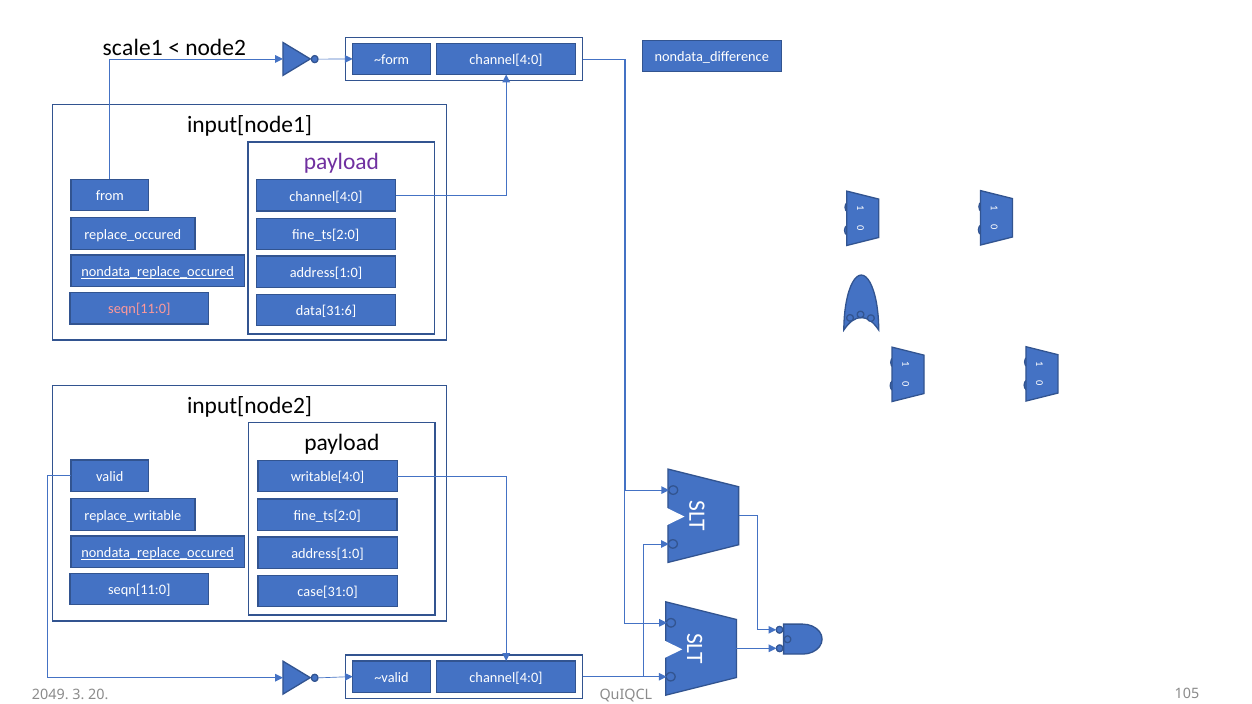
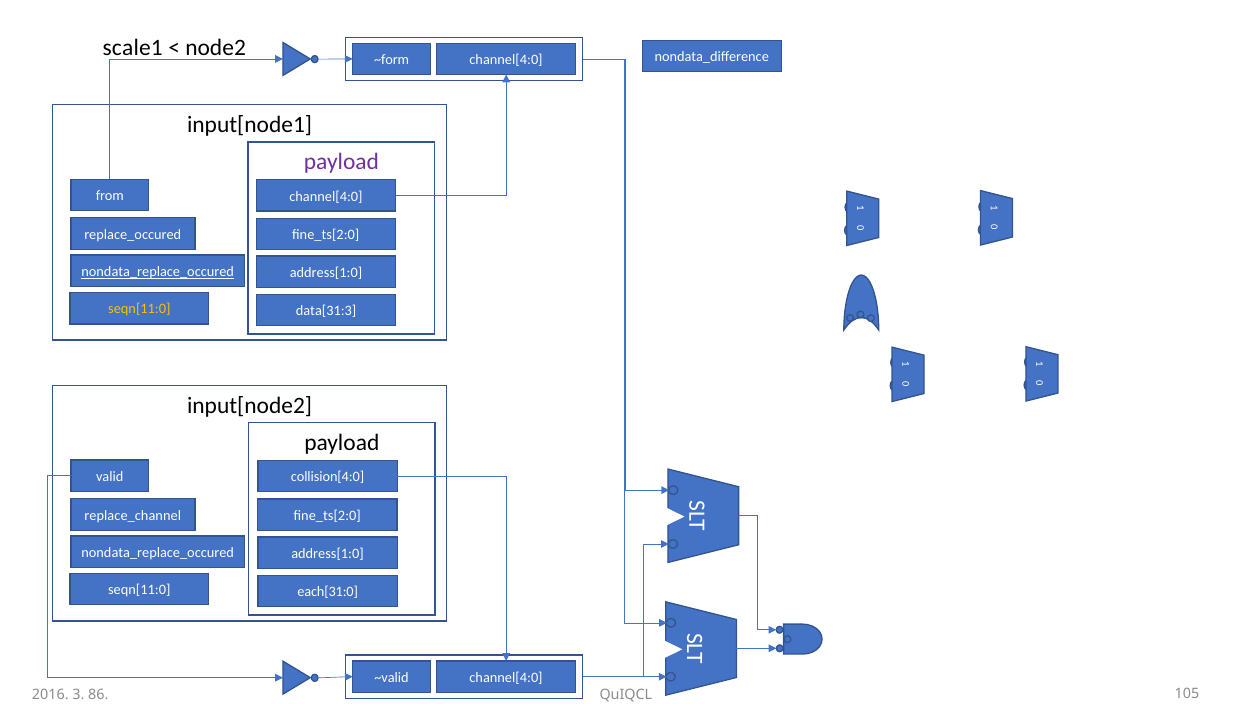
seqn[11:0 at (139, 309) colour: pink -> yellow
data[31:6: data[31:6 -> data[31:3
writable[4:0: writable[4:0 -> collision[4:0
replace_writable: replace_writable -> replace_channel
nondata_replace_occured at (158, 553) underline: present -> none
case[31:0: case[31:0 -> each[31:0
2049: 2049 -> 2016
20: 20 -> 86
